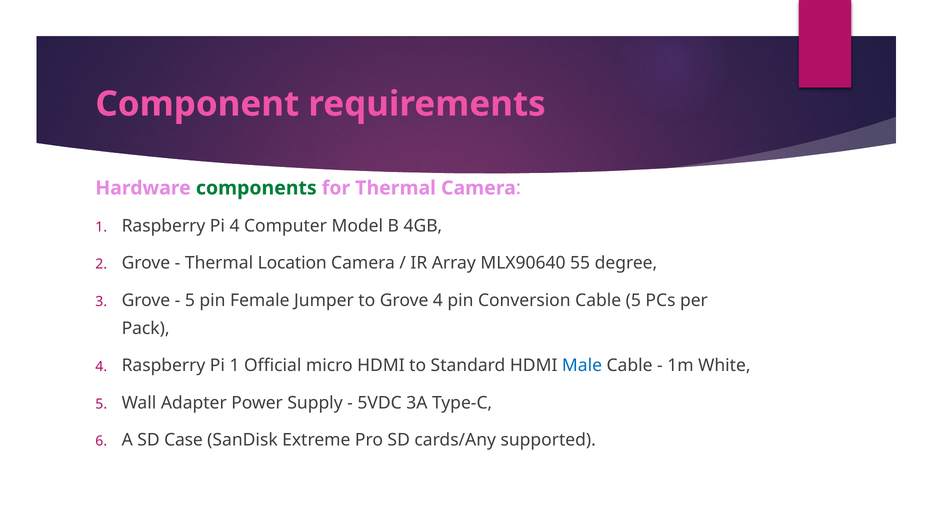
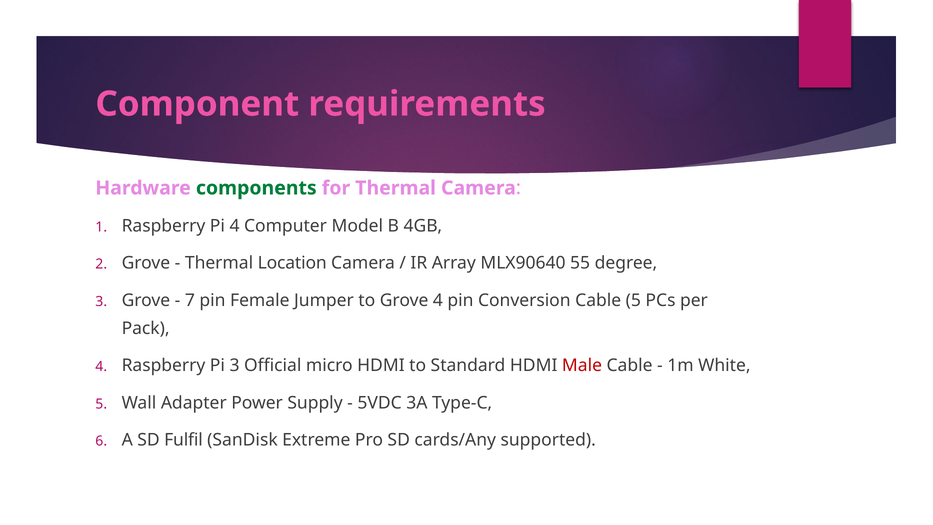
5 at (190, 300): 5 -> 7
Pi 1: 1 -> 3
Male colour: blue -> red
Case: Case -> Fulfil
